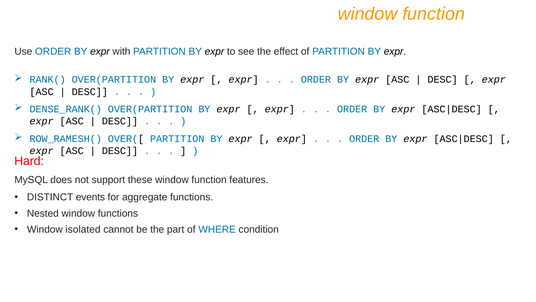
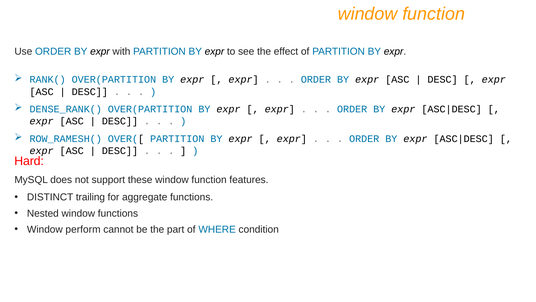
events: events -> trailing
isolated: isolated -> perform
